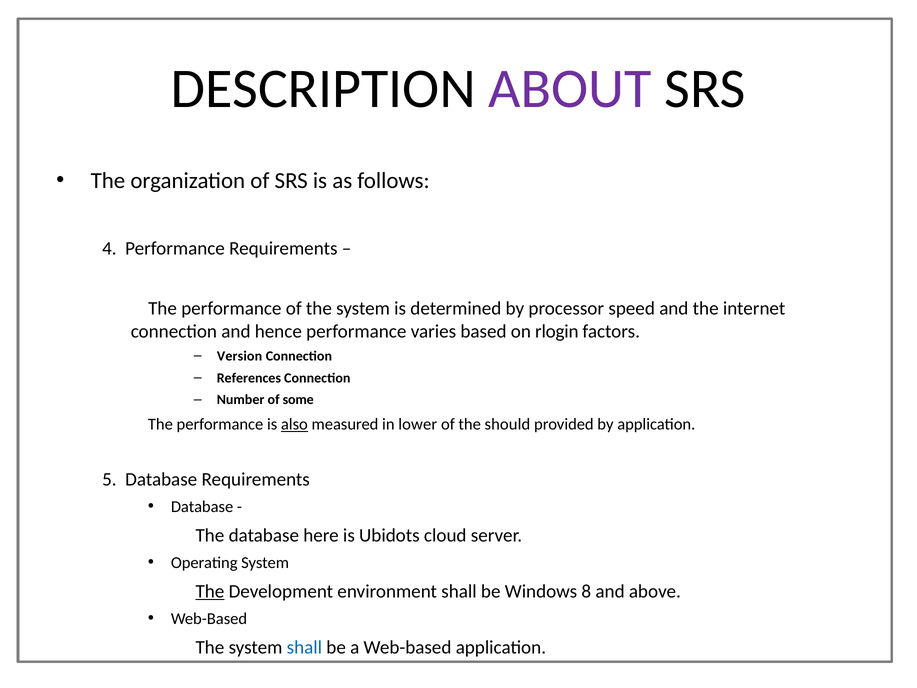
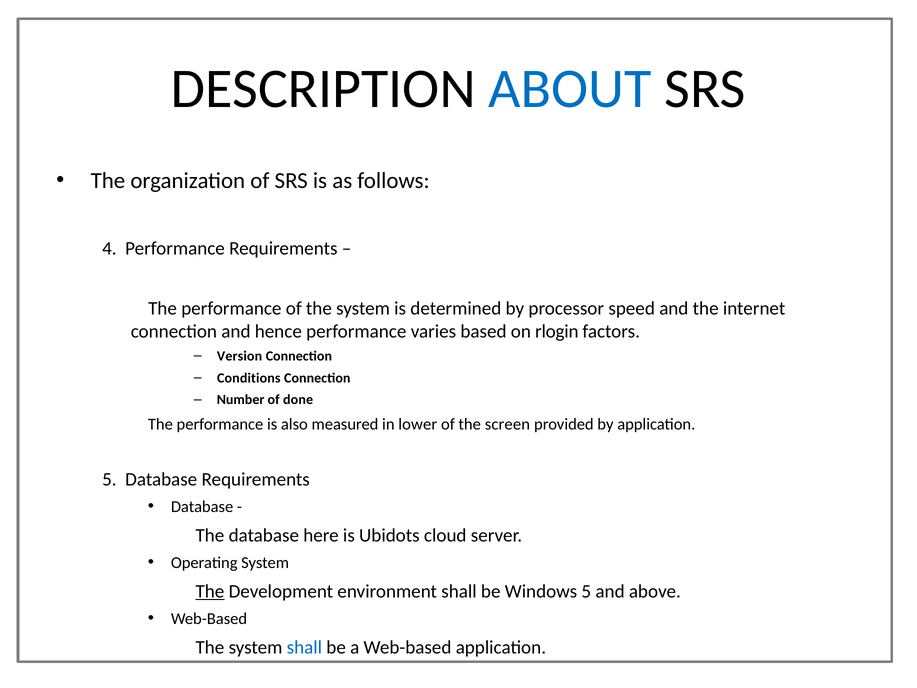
ABOUT colour: purple -> blue
References: References -> Conditions
some: some -> done
also underline: present -> none
should: should -> screen
Windows 8: 8 -> 5
